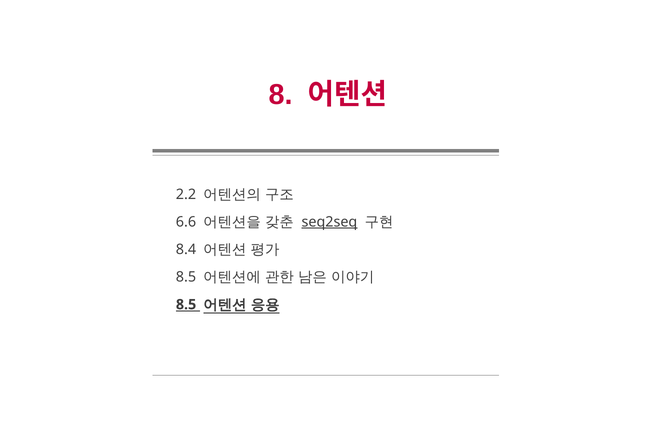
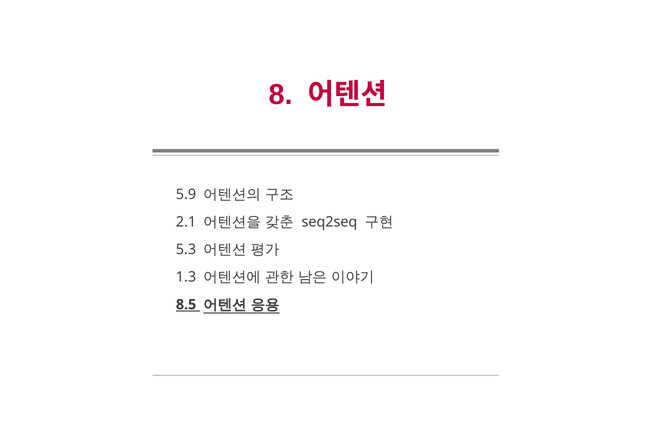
2.2: 2.2 -> 5.9
6.6: 6.6 -> 2.1
seq2seq underline: present -> none
8.4: 8.4 -> 5.3
8.5 at (186, 277): 8.5 -> 1.3
